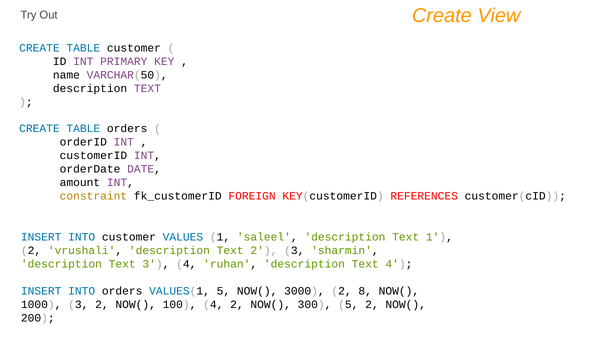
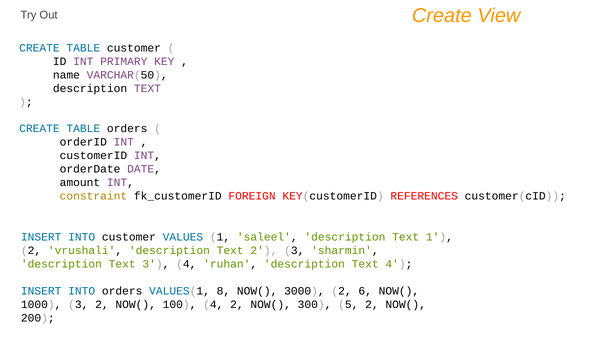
VALUES(1 5: 5 -> 8
8: 8 -> 6
